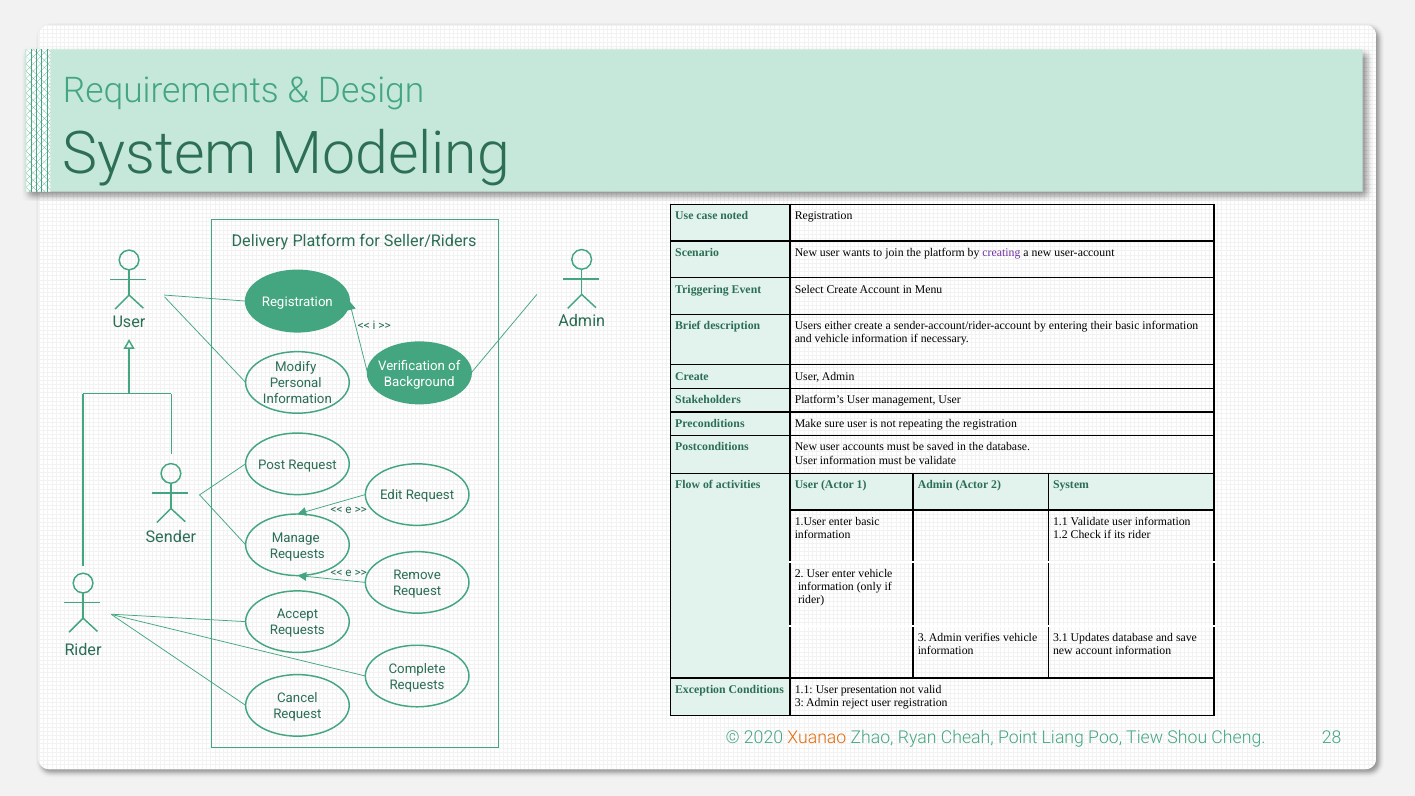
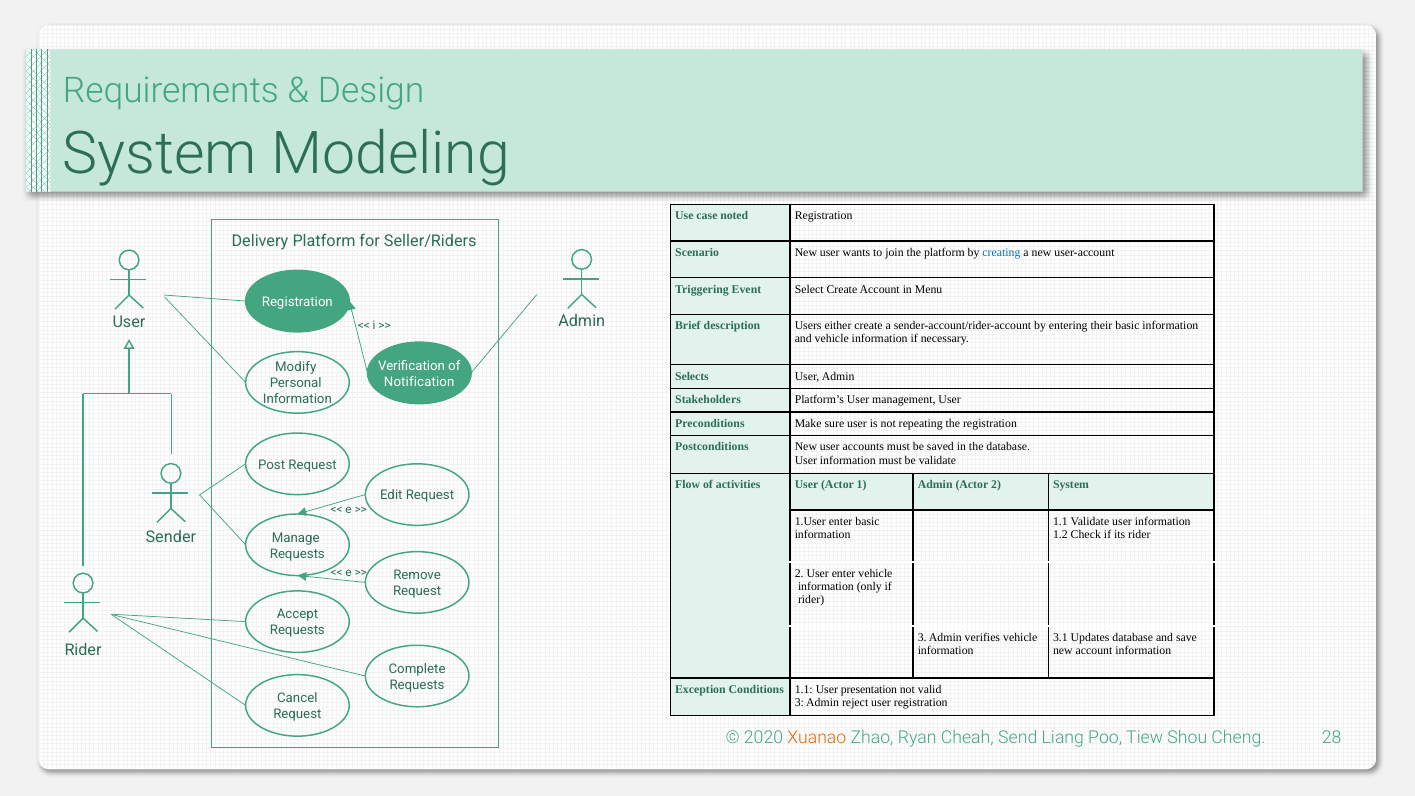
creating colour: purple -> blue
Create at (692, 376): Create -> Selects
Background: Background -> Notification
Point: Point -> Send
